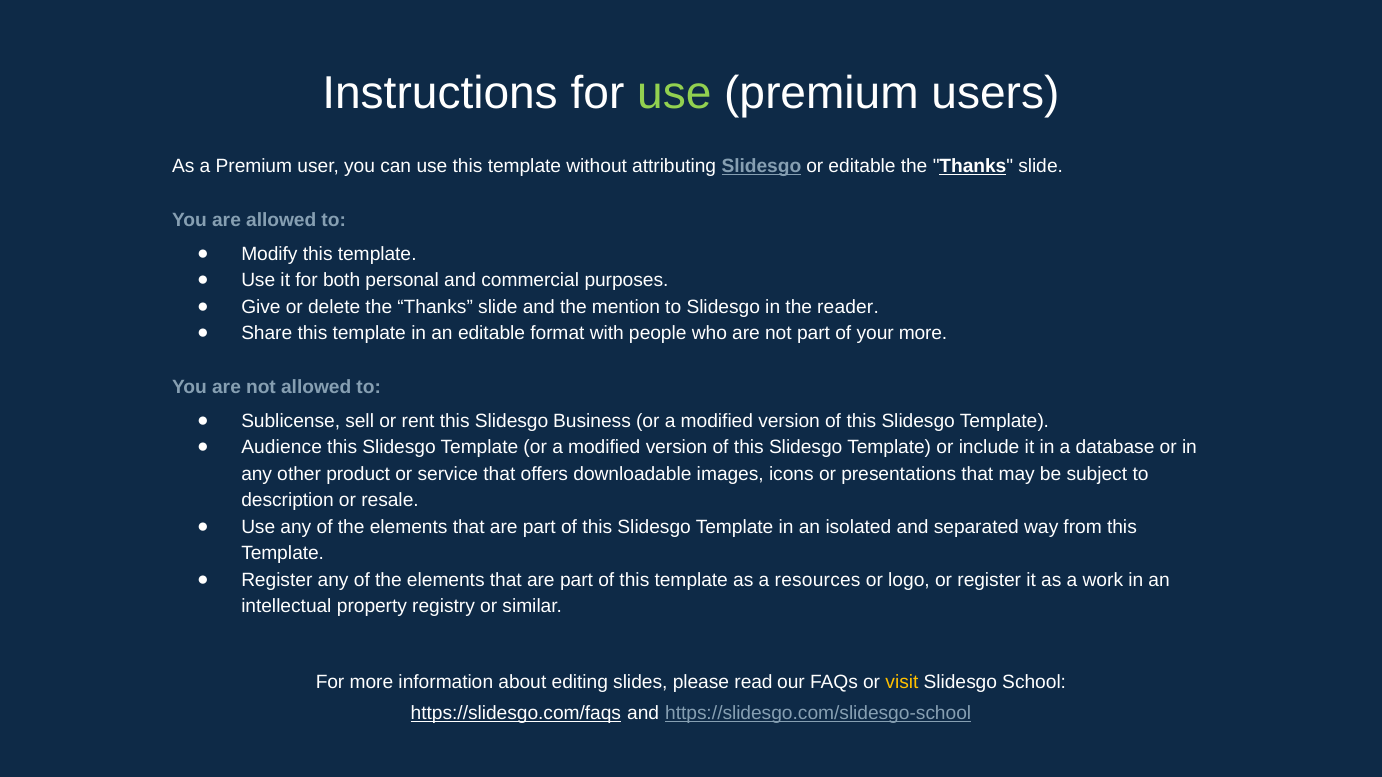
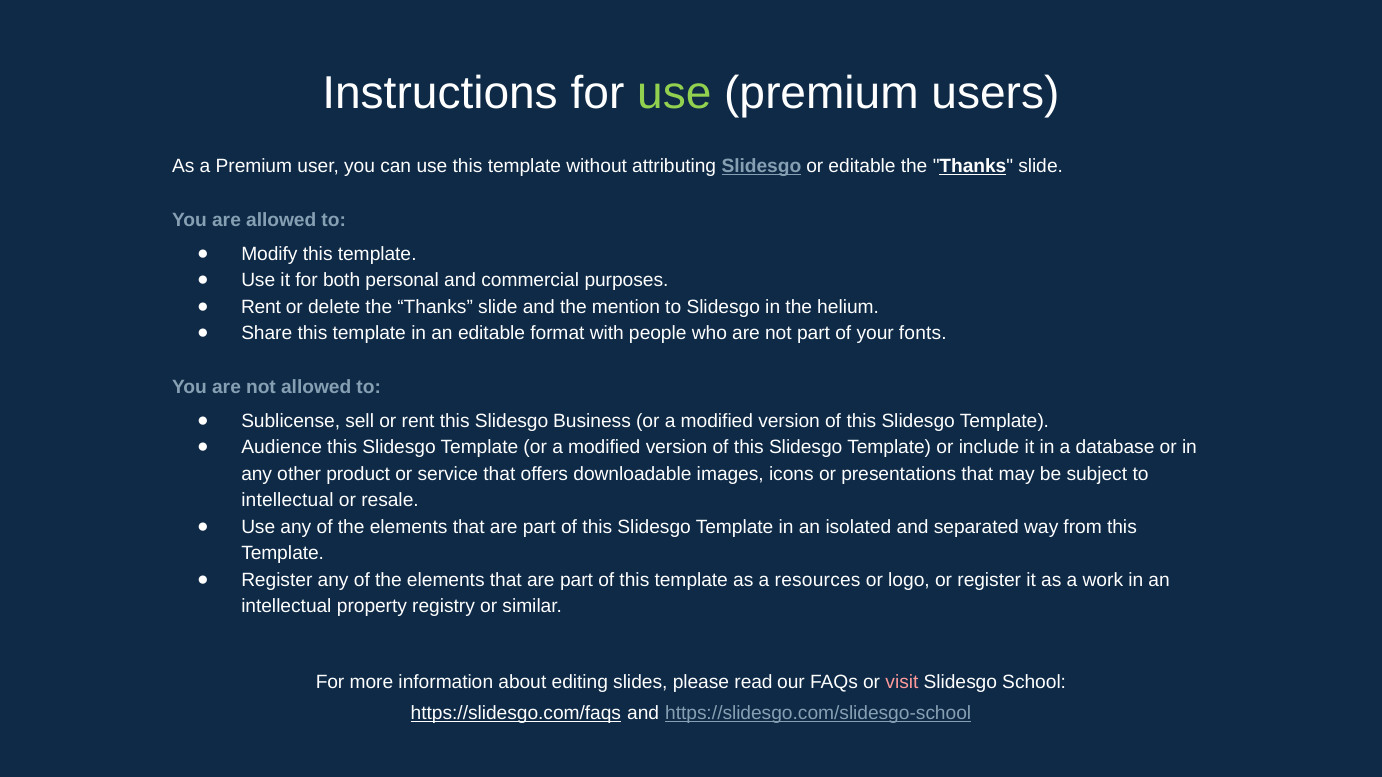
Give at (261, 307): Give -> Rent
reader: reader -> helium
your more: more -> fonts
description at (288, 501): description -> intellectual
visit colour: yellow -> pink
